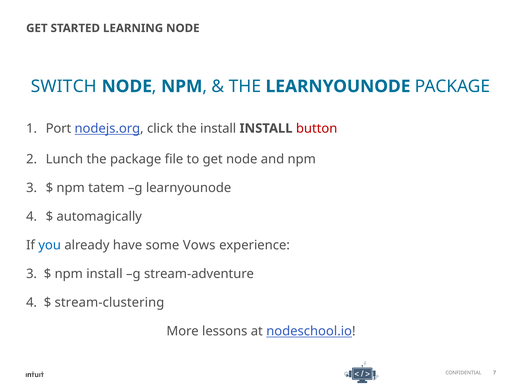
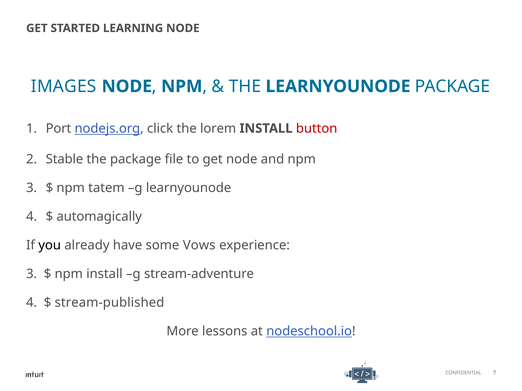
SWITCH: SWITCH -> IMAGES
the install: install -> lorem
Lunch: Lunch -> Stable
you colour: blue -> black
stream-clustering: stream-clustering -> stream-published
